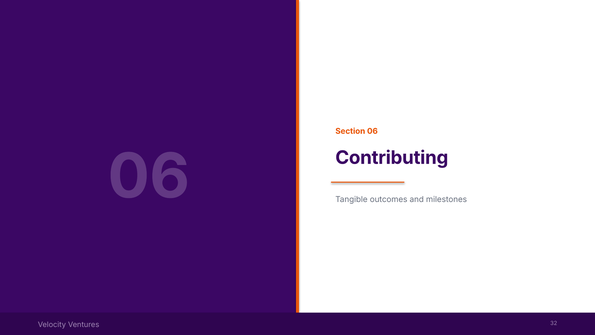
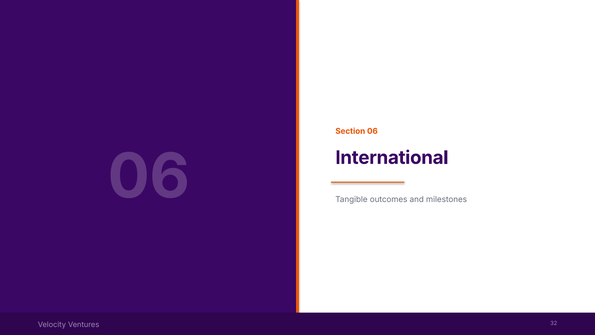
Contributing: Contributing -> International
